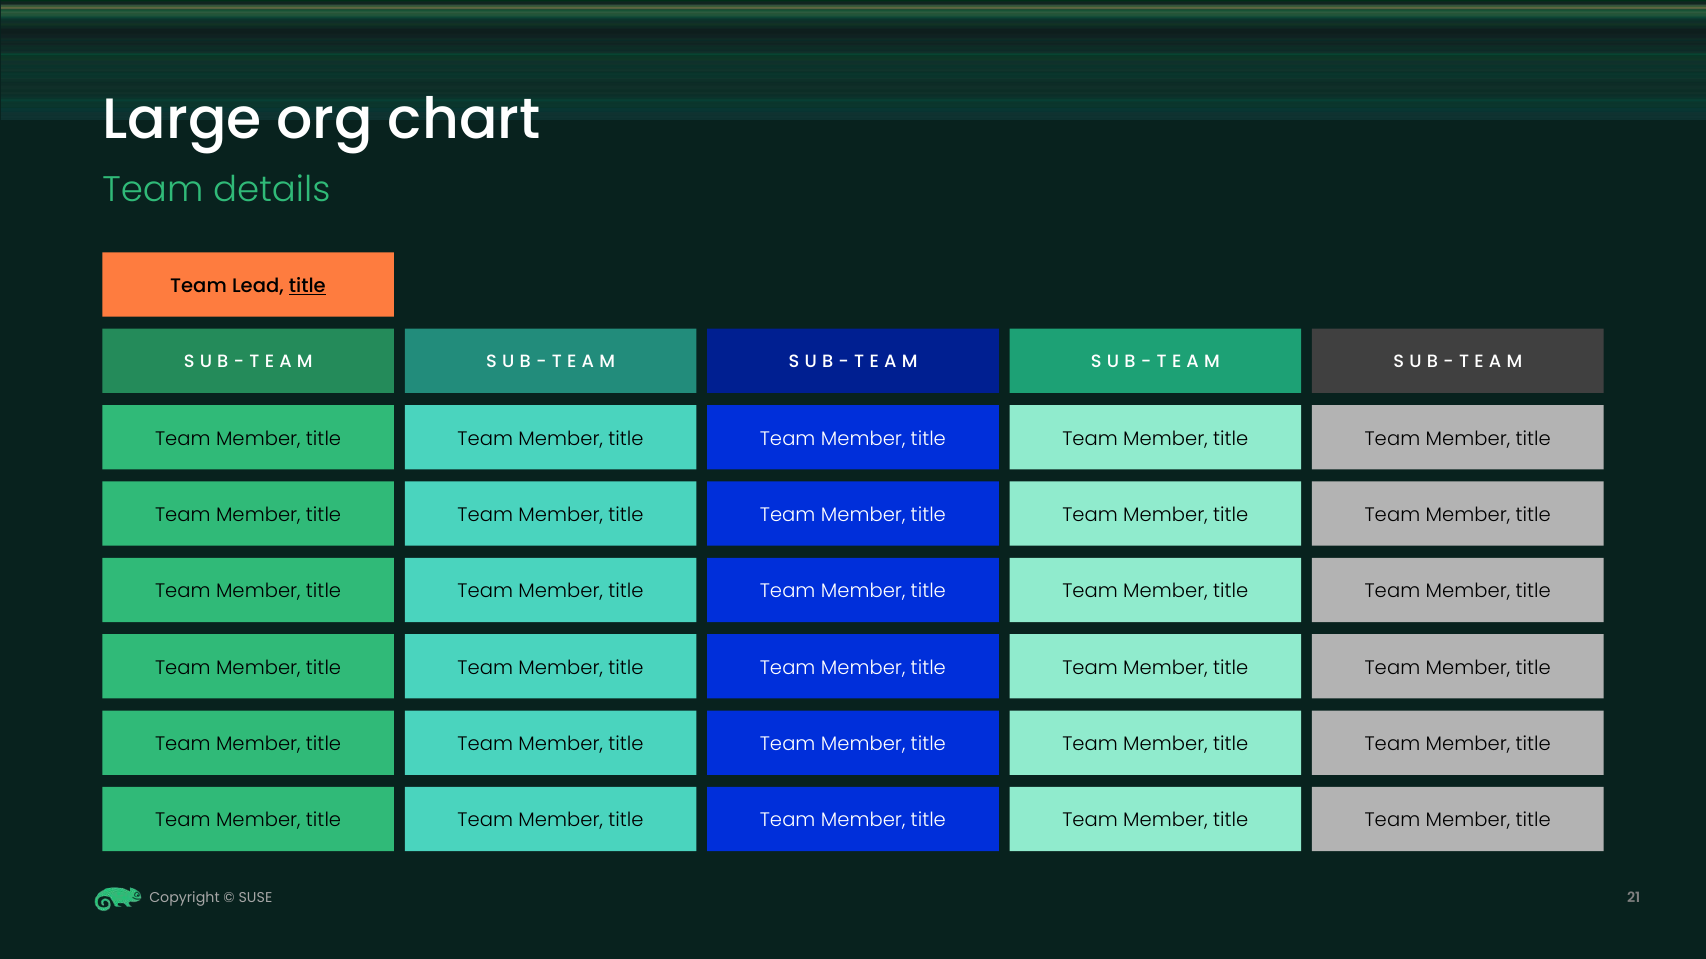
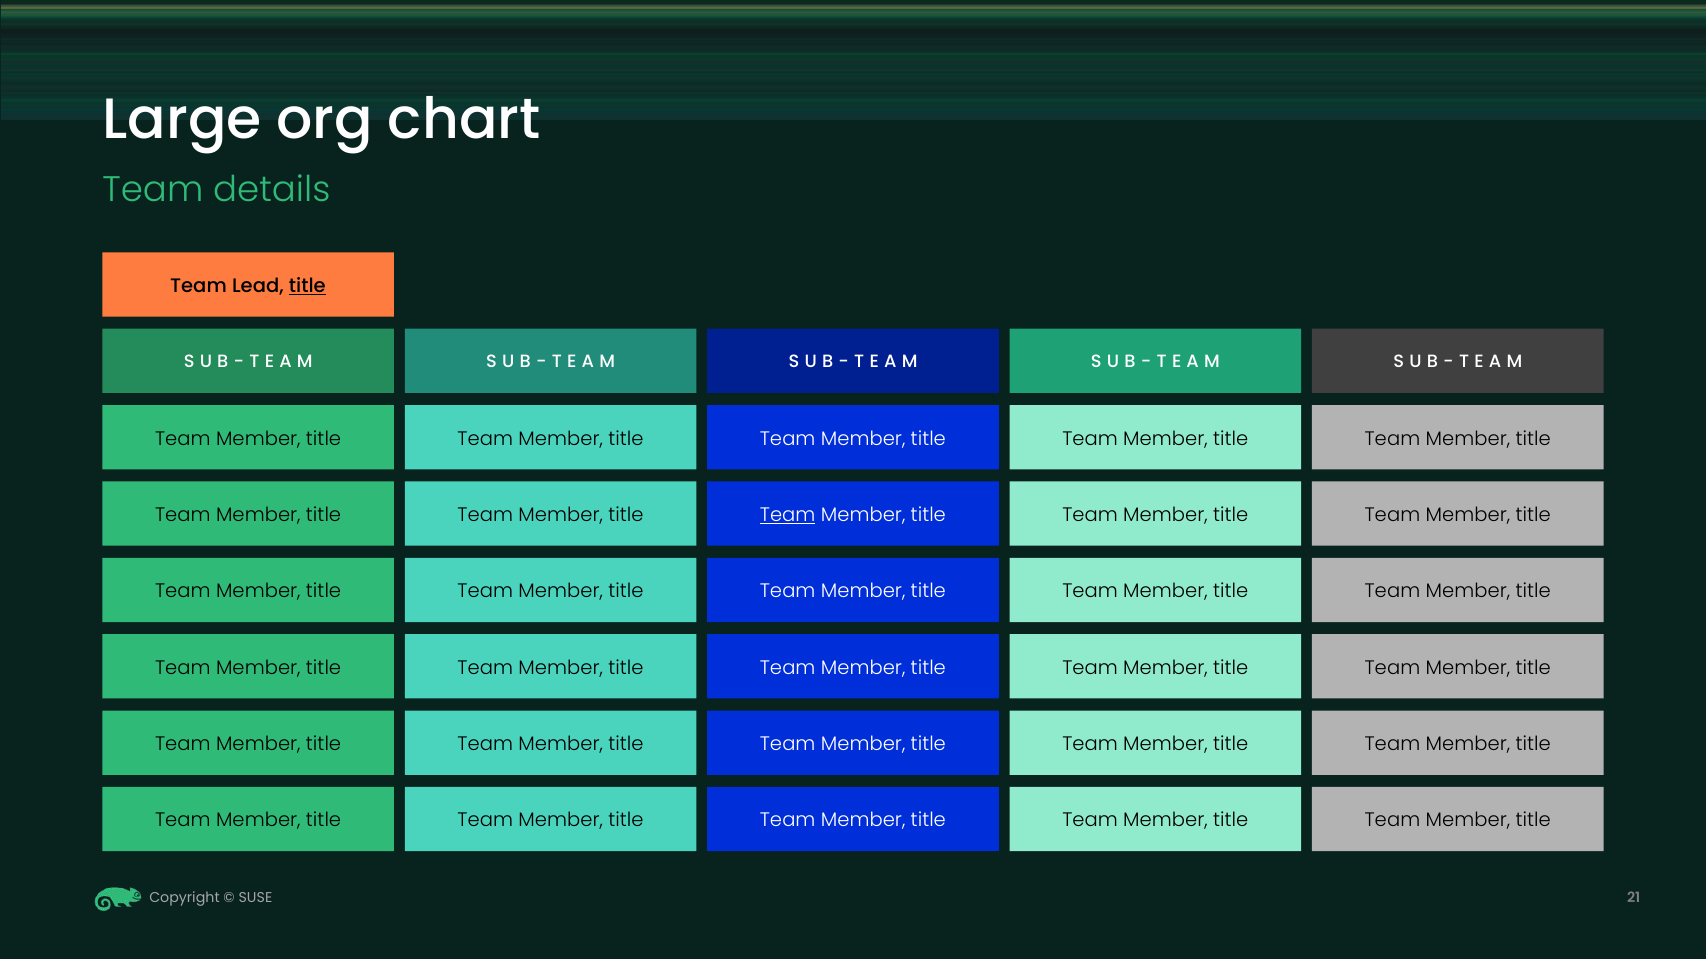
Team at (788, 515) underline: none -> present
